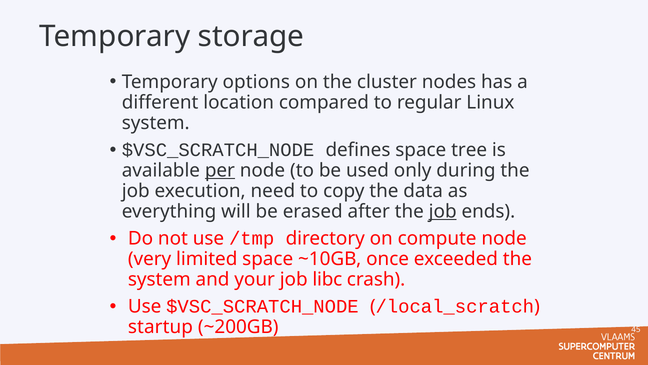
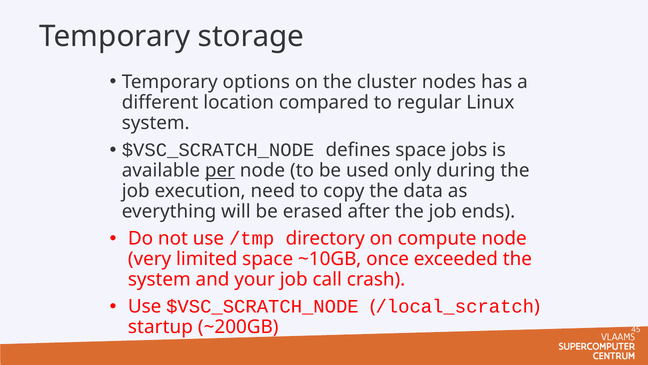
tree: tree -> jobs
job at (443, 211) underline: present -> none
libc: libc -> call
